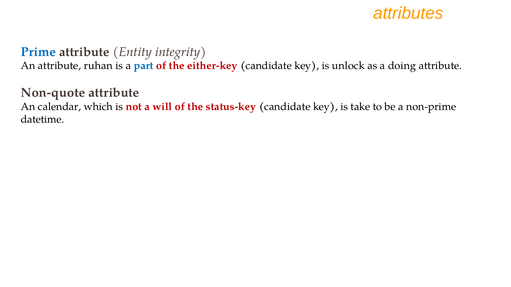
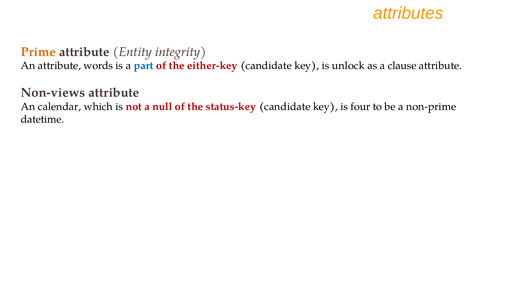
Prime colour: blue -> orange
ruhan: ruhan -> words
doing: doing -> clause
Non-quote: Non-quote -> Non-views
will: will -> null
take: take -> four
